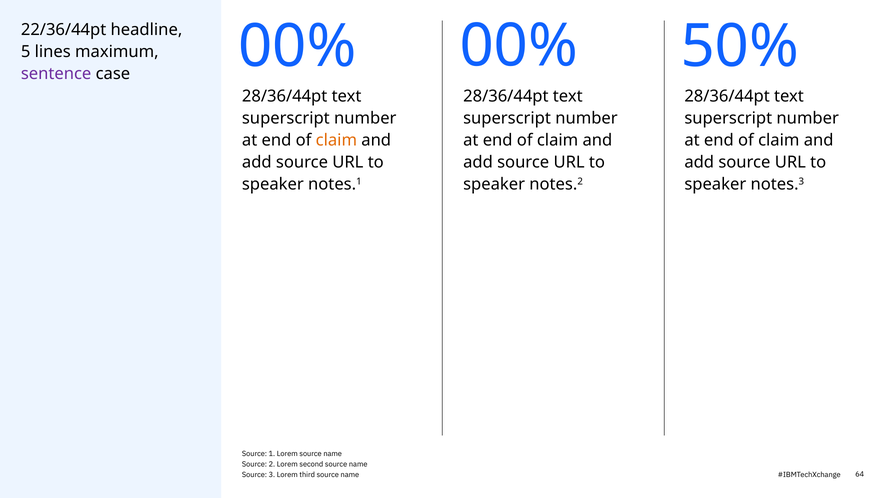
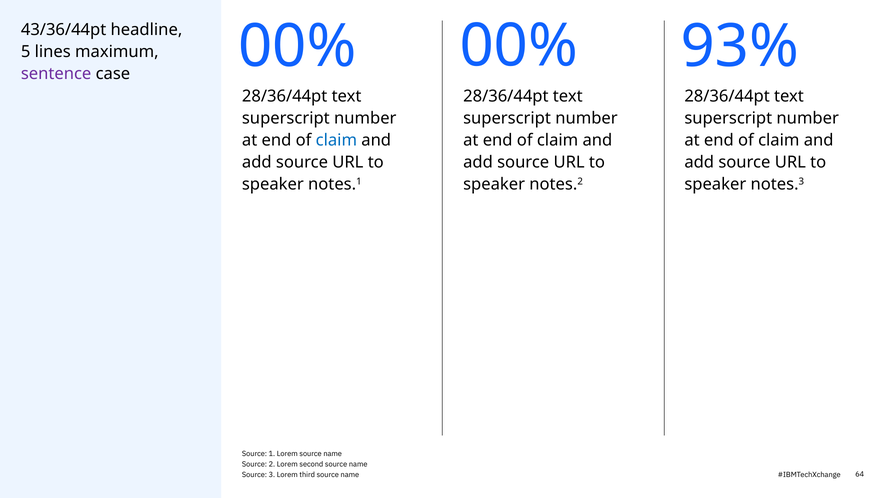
22/36/44pt: 22/36/44pt -> 43/36/44pt
50%: 50% -> 93%
claim at (336, 140) colour: orange -> blue
